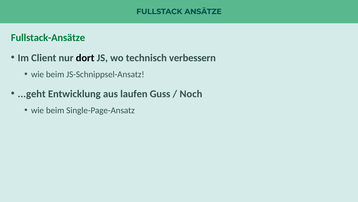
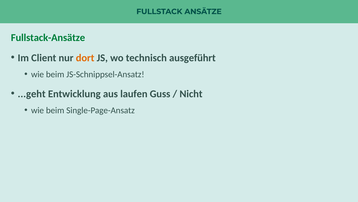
dort colour: black -> orange
verbessern: verbessern -> ausgeführt
Noch: Noch -> Nicht
